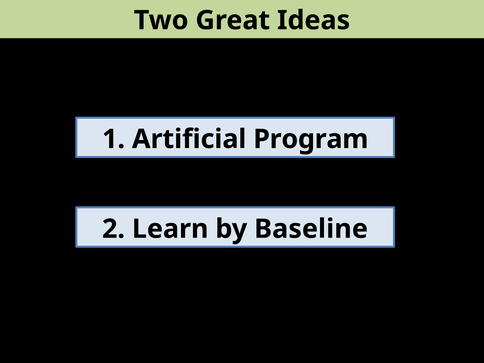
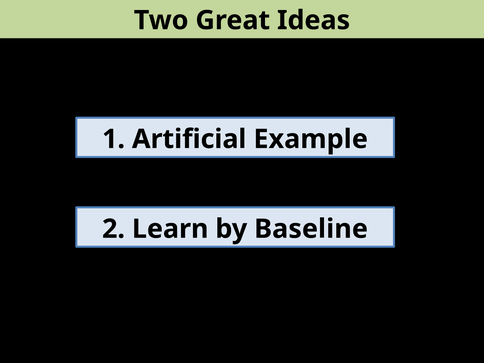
Program: Program -> Example
